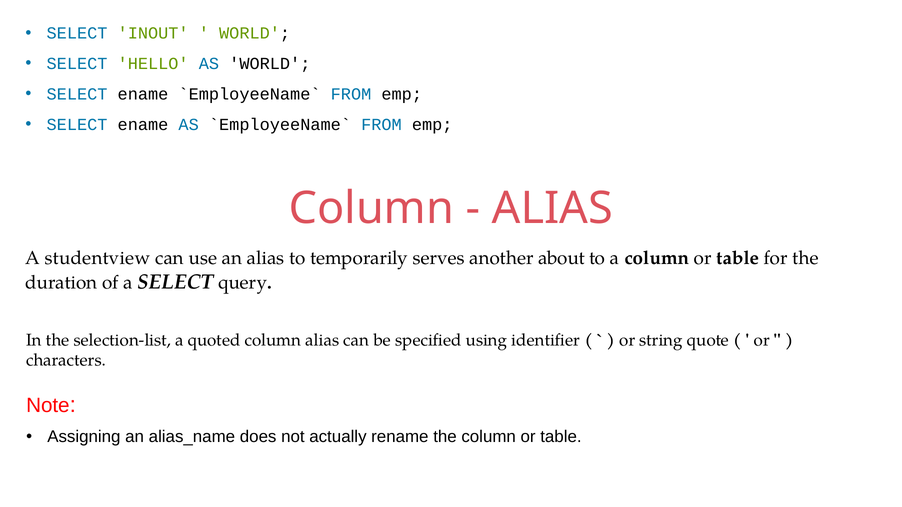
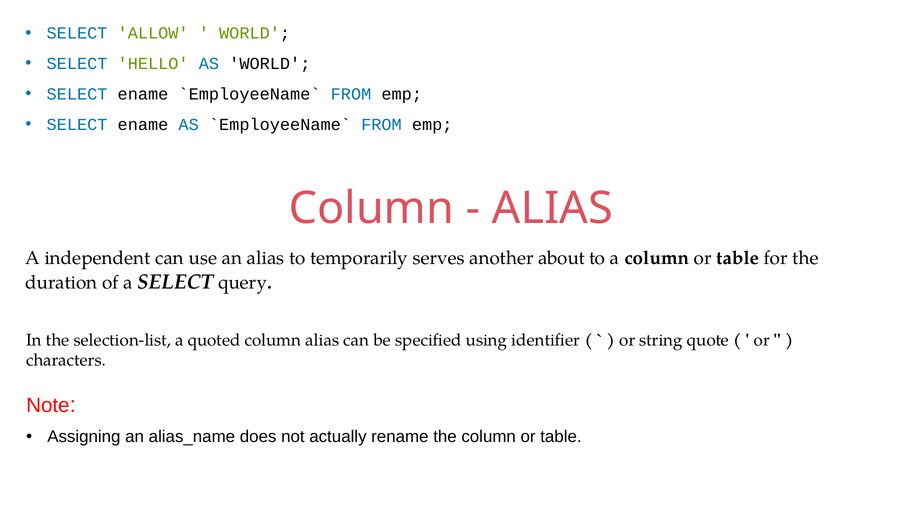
INOUT: INOUT -> ALLOW
studentview: studentview -> independent
